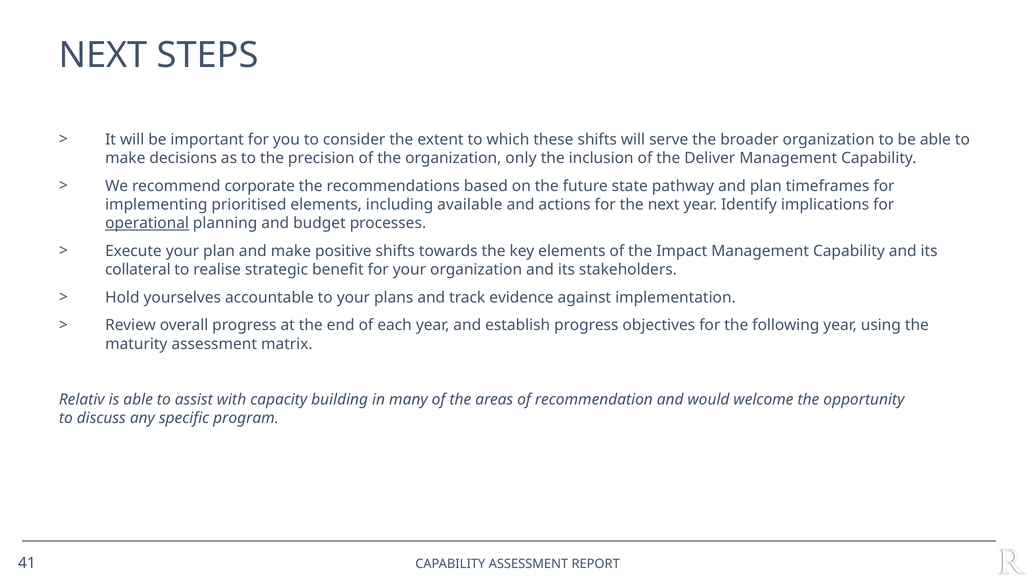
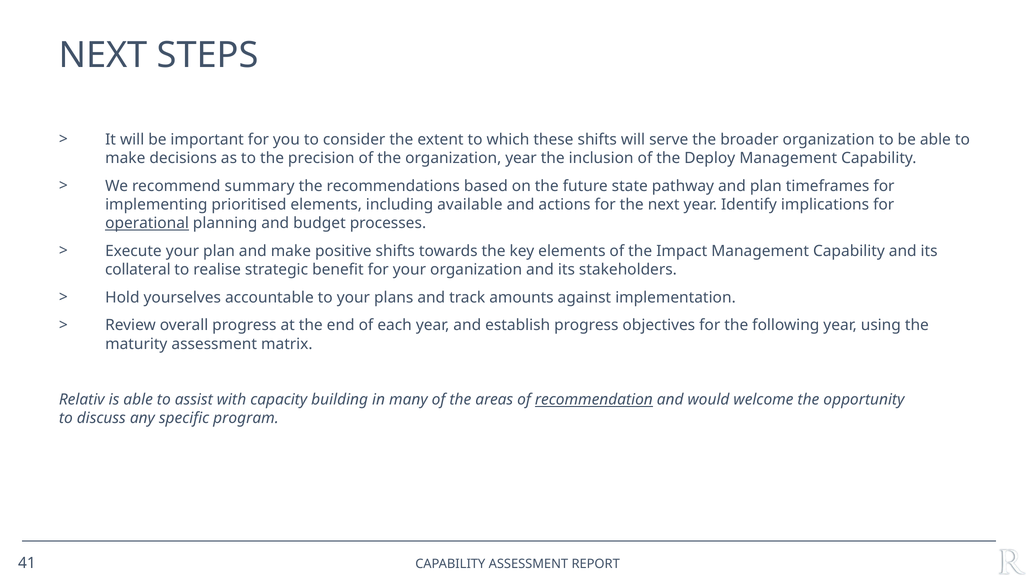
organization only: only -> year
Deliver: Deliver -> Deploy
corporate: corporate -> summary
evidence: evidence -> amounts
recommendation underline: none -> present
